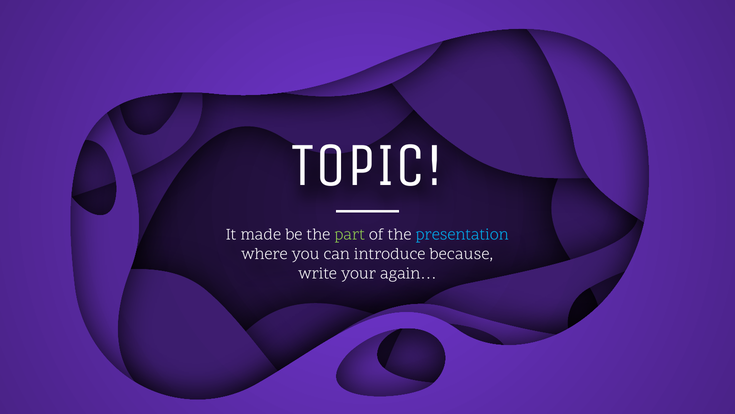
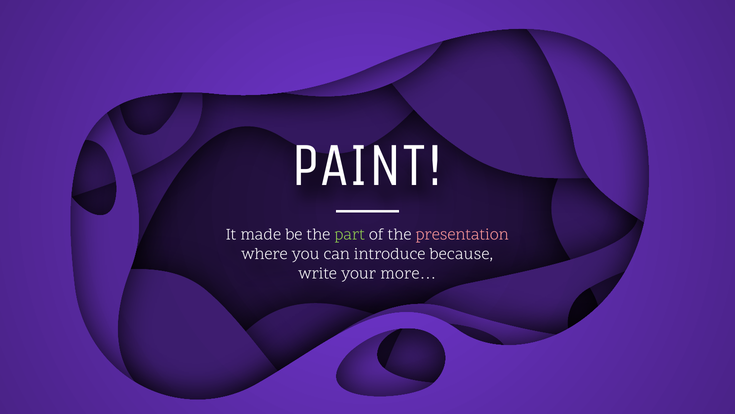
TOPIC: TOPIC -> PAINT
presentation colour: light blue -> pink
again…: again… -> more…
